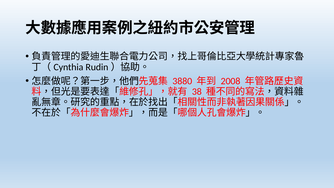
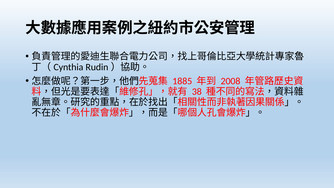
3880: 3880 -> 1885
